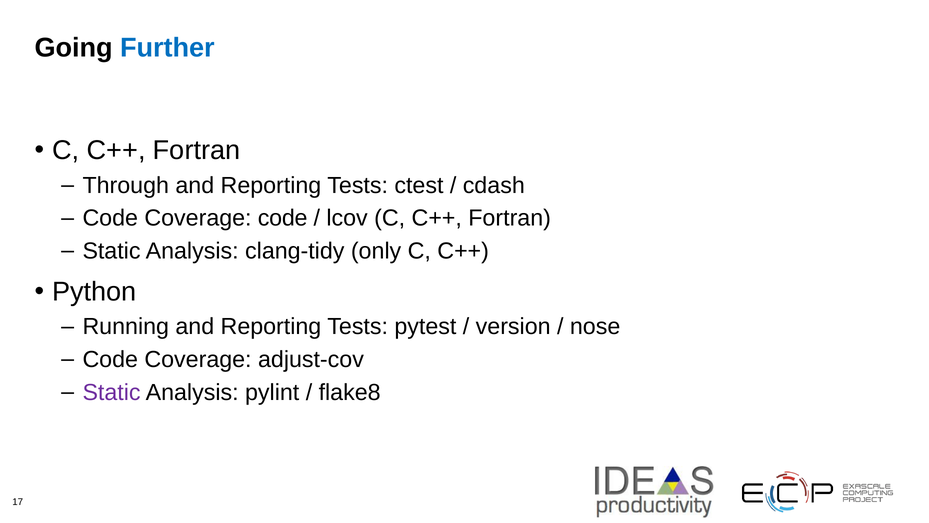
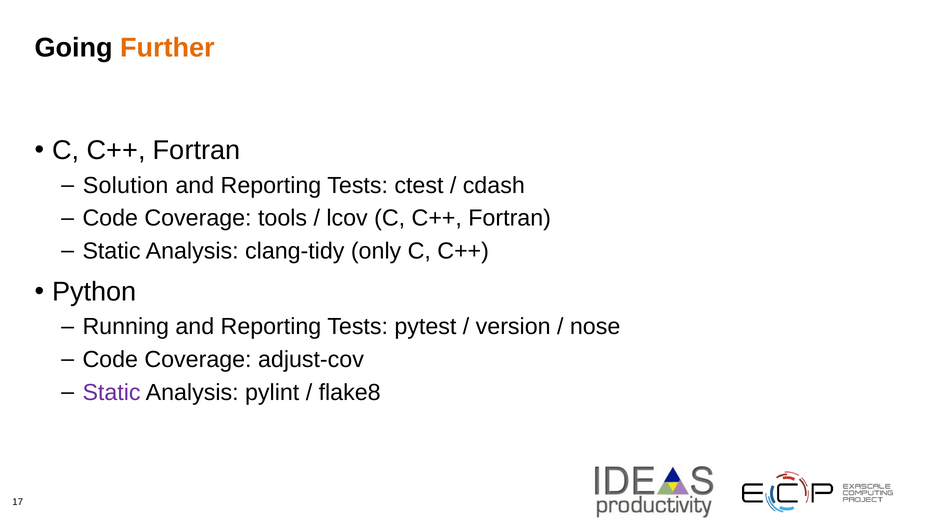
Further colour: blue -> orange
Through: Through -> Solution
Coverage code: code -> tools
